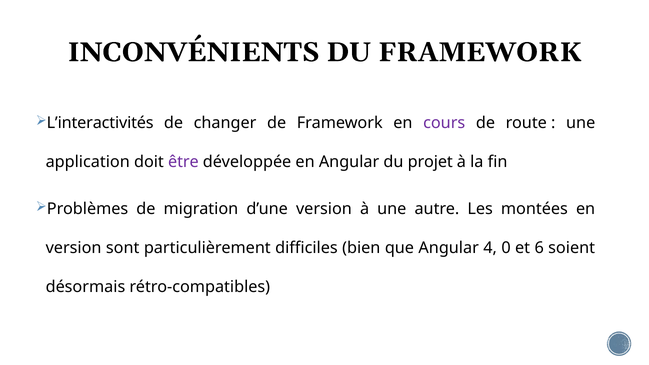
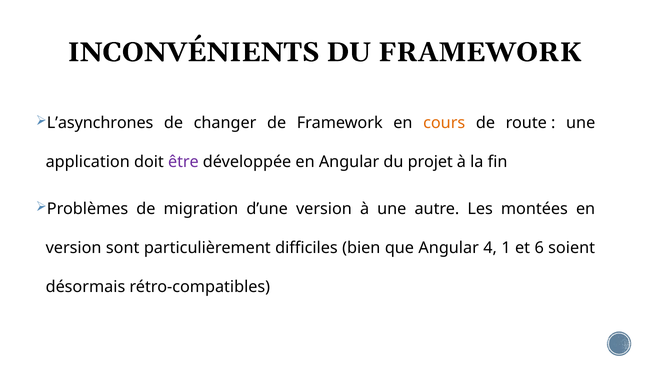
L’interactivités: L’interactivités -> L’asynchrones
cours colour: purple -> orange
0: 0 -> 1
